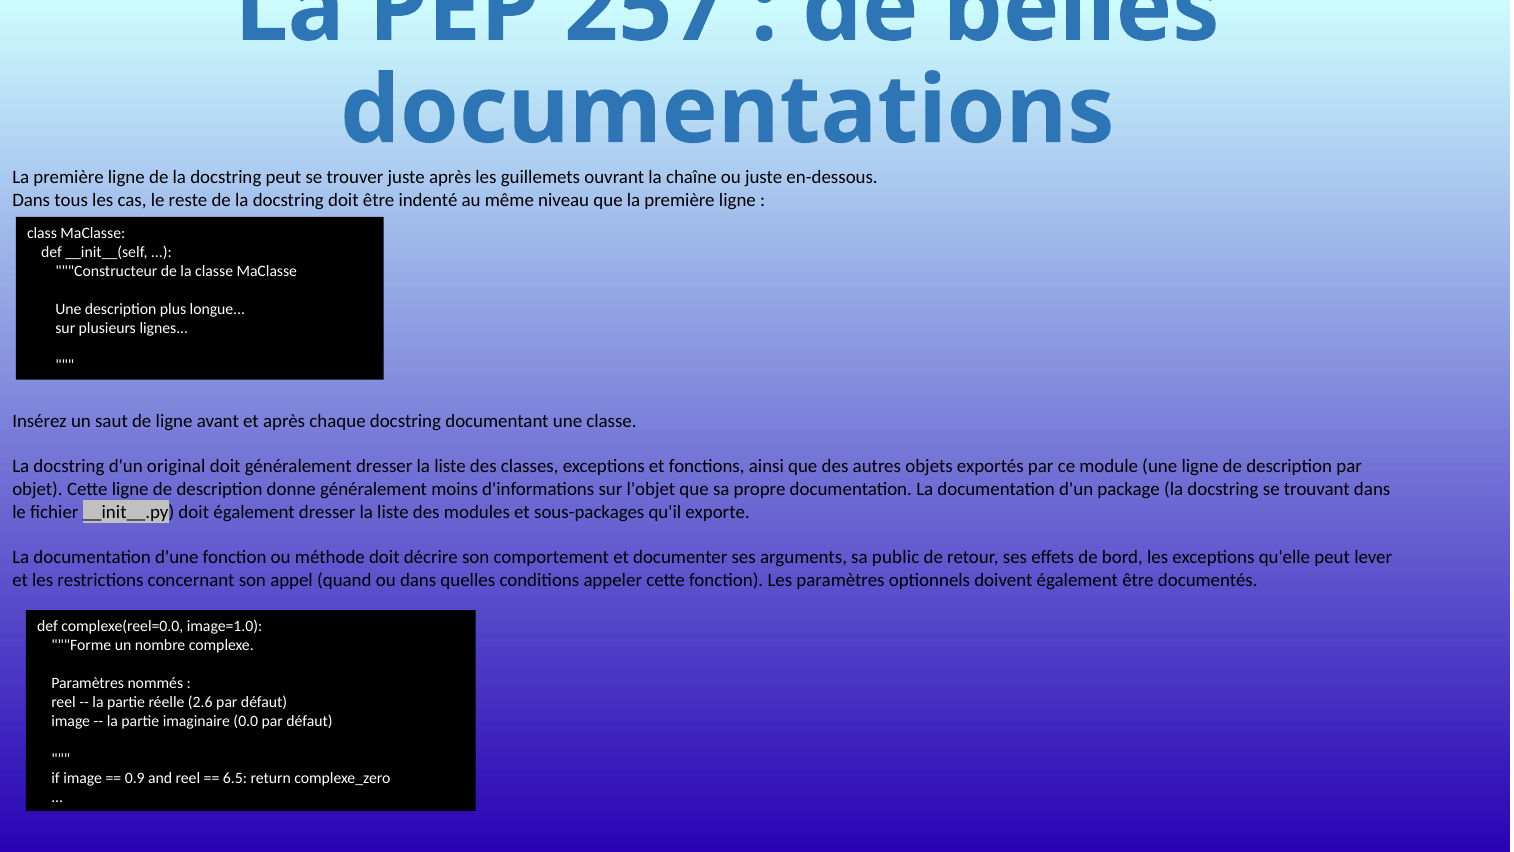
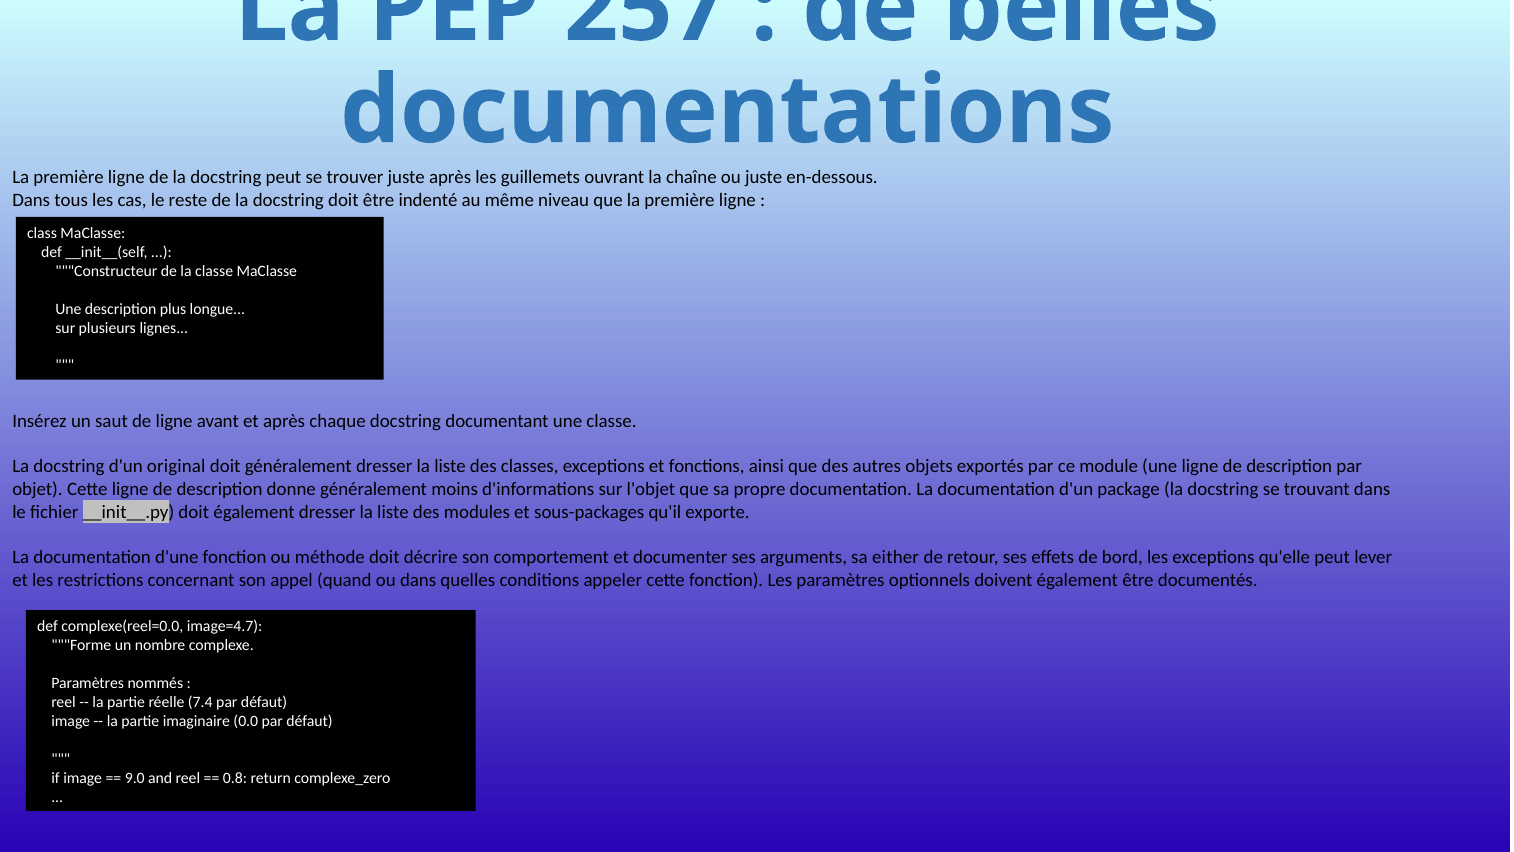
public: public -> either
image=1.0: image=1.0 -> image=4.7
2.6: 2.6 -> 7.4
0.9: 0.9 -> 9.0
6.5: 6.5 -> 0.8
